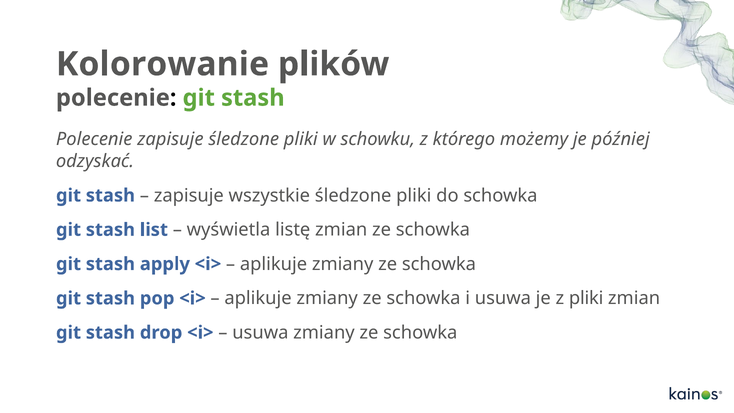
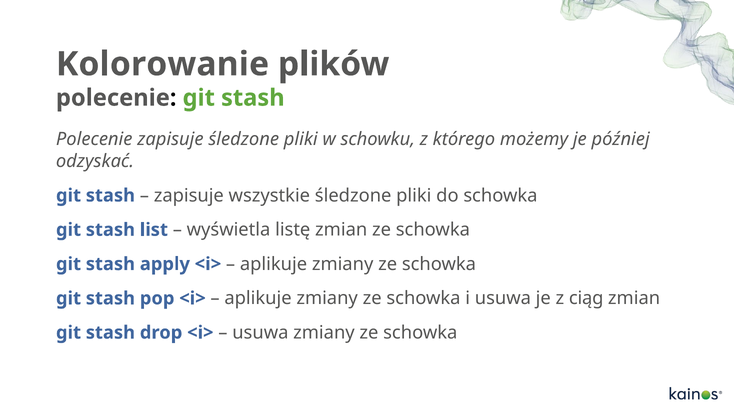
z pliki: pliki -> ciąg
